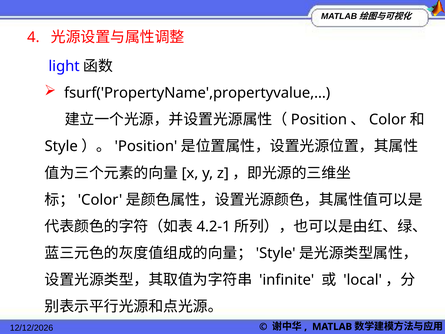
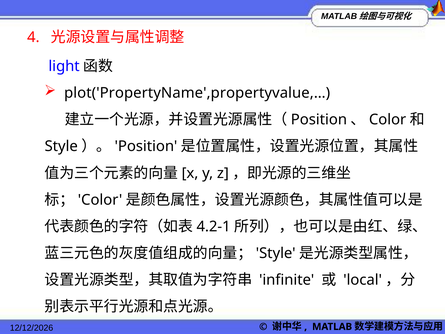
fsurf('PropertyName',propertyvalue,…: fsurf('PropertyName',propertyvalue,… -> plot('PropertyName',propertyvalue,…
